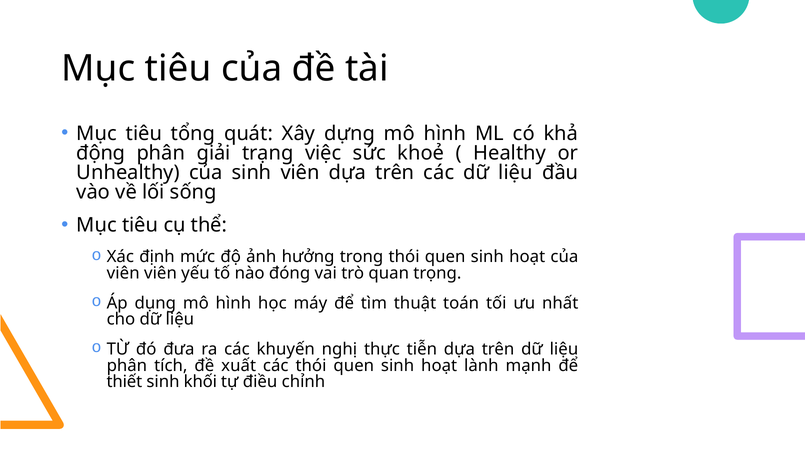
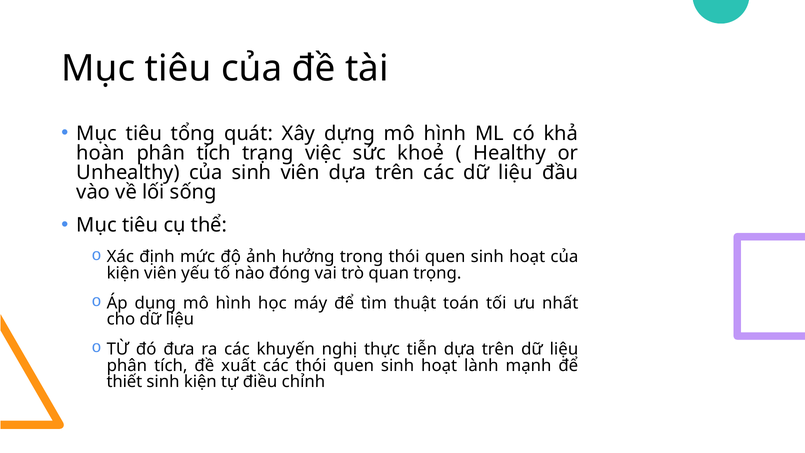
động: động -> hoàn
giải at (214, 153): giải -> tích
viên at (123, 273): viên -> kiện
sinh khối: khối -> kiện
